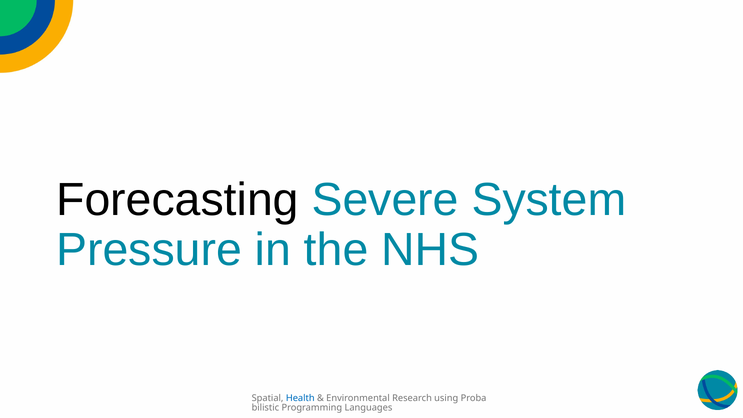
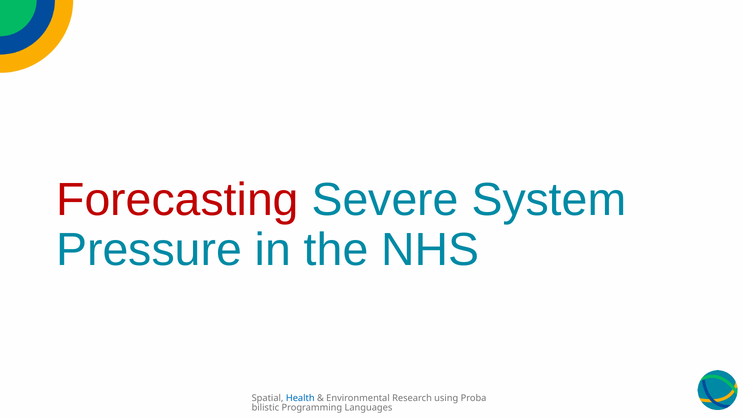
Forecasting colour: black -> red
